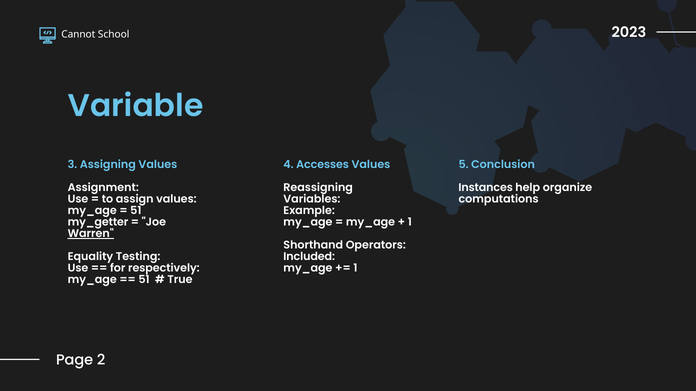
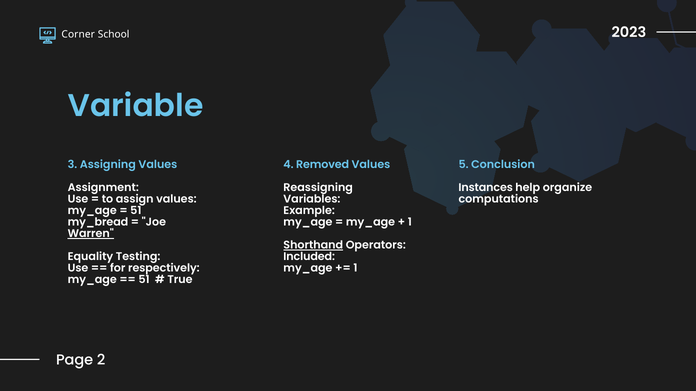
Cannot: Cannot -> Corner
Accesses: Accesses -> Removed
my_getter: my_getter -> my_bread
Shorthand underline: none -> present
